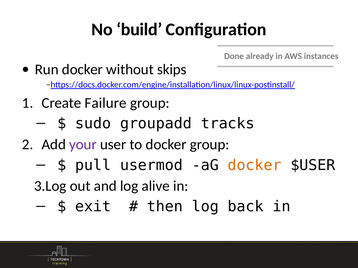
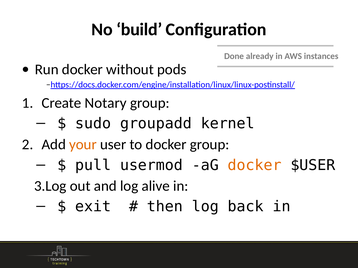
skips: skips -> pods
Failure: Failure -> Notary
tracks: tracks -> kernel
your colour: purple -> orange
